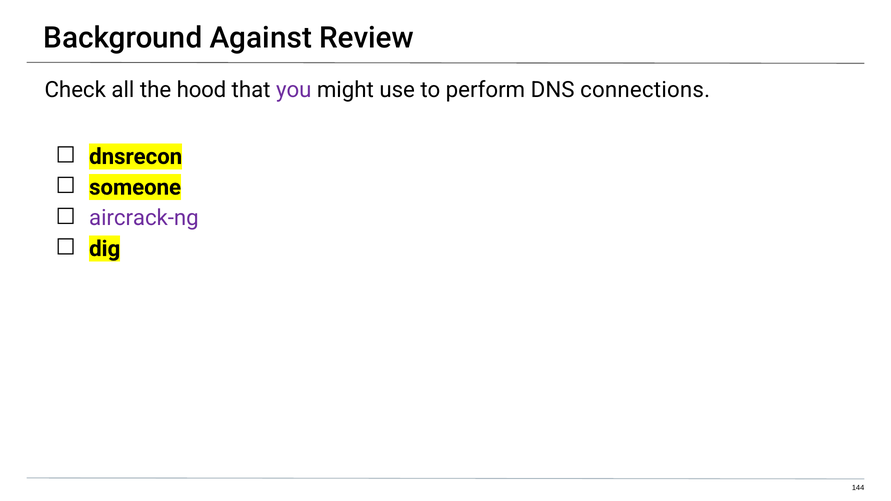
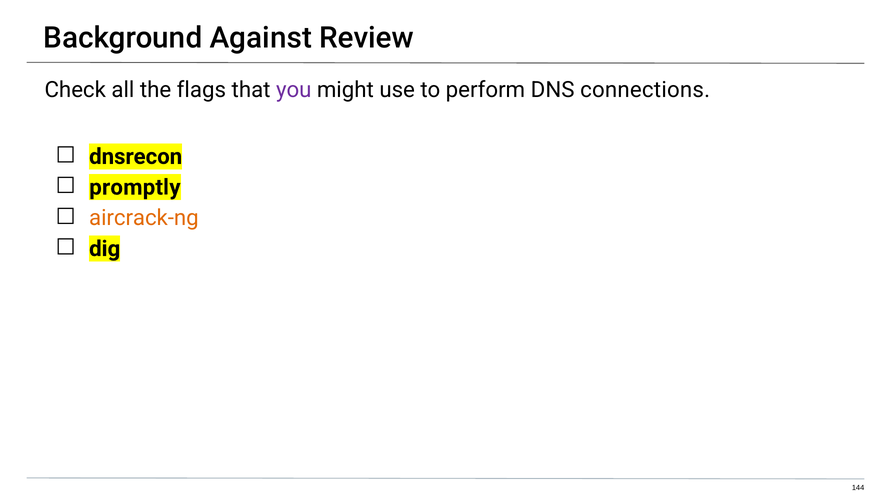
hood: hood -> flags
someone: someone -> promptly
aircrack-ng colour: purple -> orange
